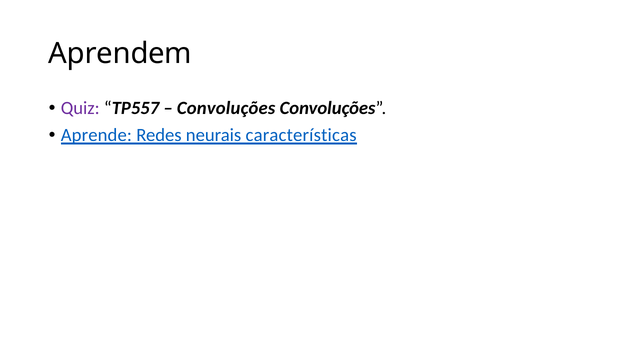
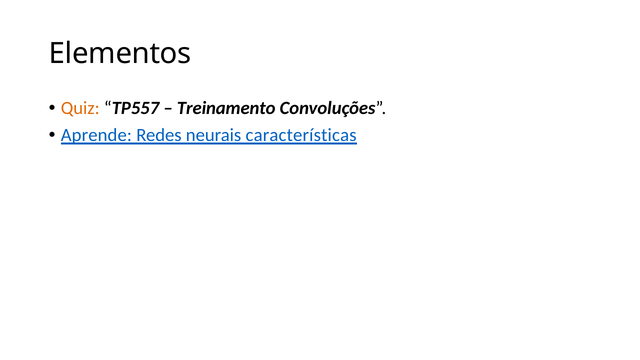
Aprendem: Aprendem -> Elementos
Quiz colour: purple -> orange
Convoluções at (226, 108): Convoluções -> Treinamento
